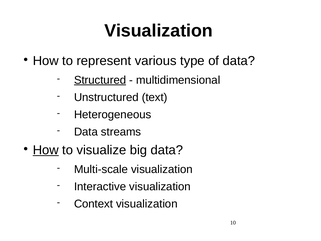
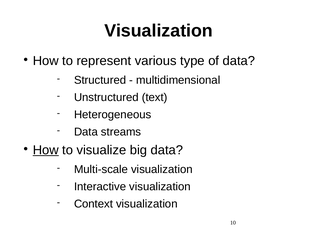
Structured underline: present -> none
